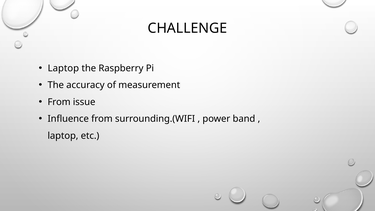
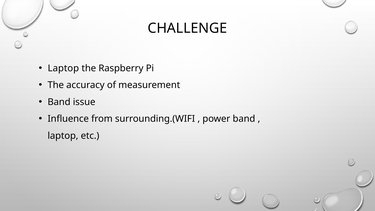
From at (59, 102): From -> Band
